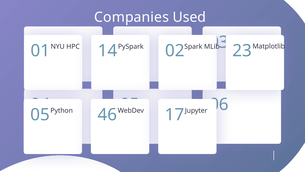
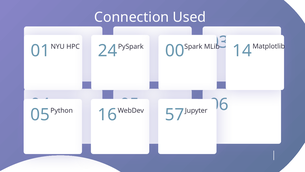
Companies: Companies -> Connection
14: 14 -> 24
02 at (175, 51): 02 -> 00
23: 23 -> 14
46: 46 -> 16
17: 17 -> 57
